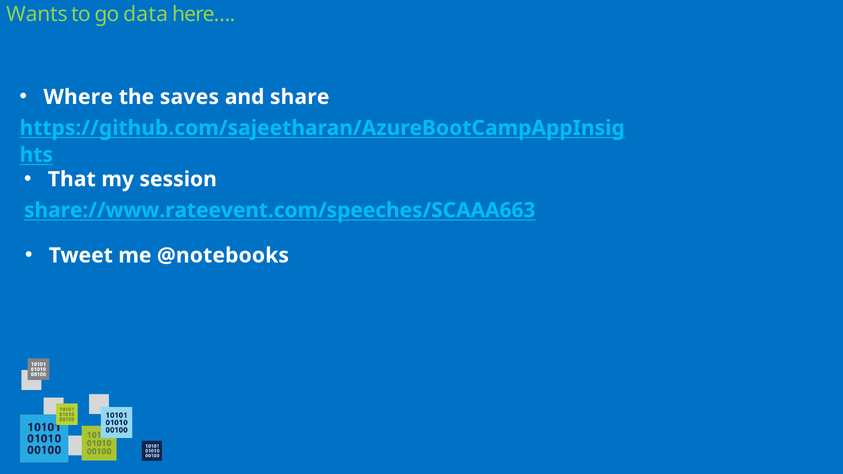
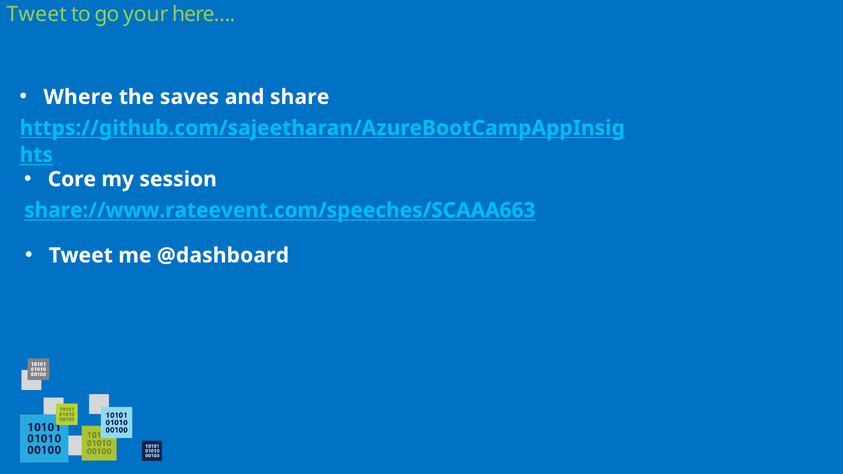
Wants at (37, 14): Wants -> Tweet
data: data -> your
That: That -> Core
@notebooks: @notebooks -> @dashboard
